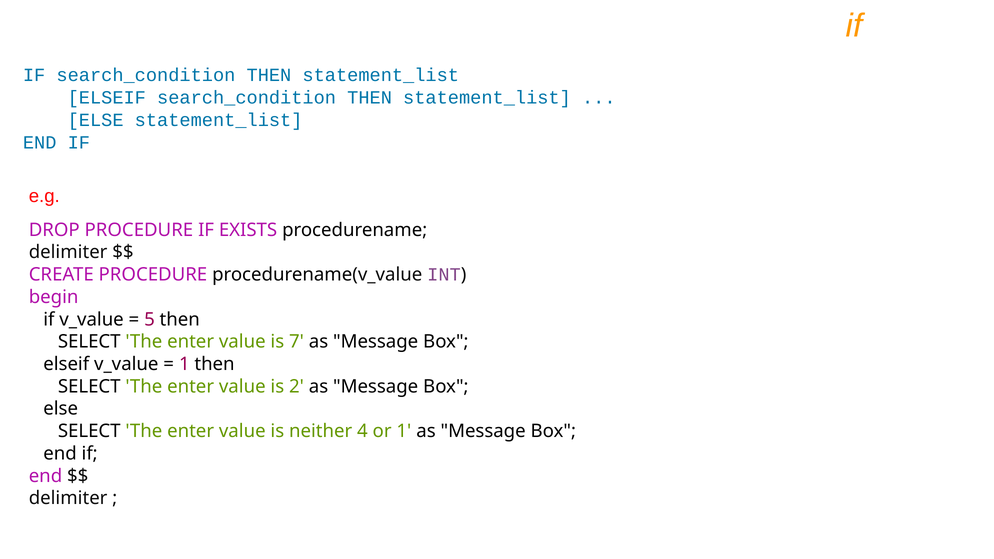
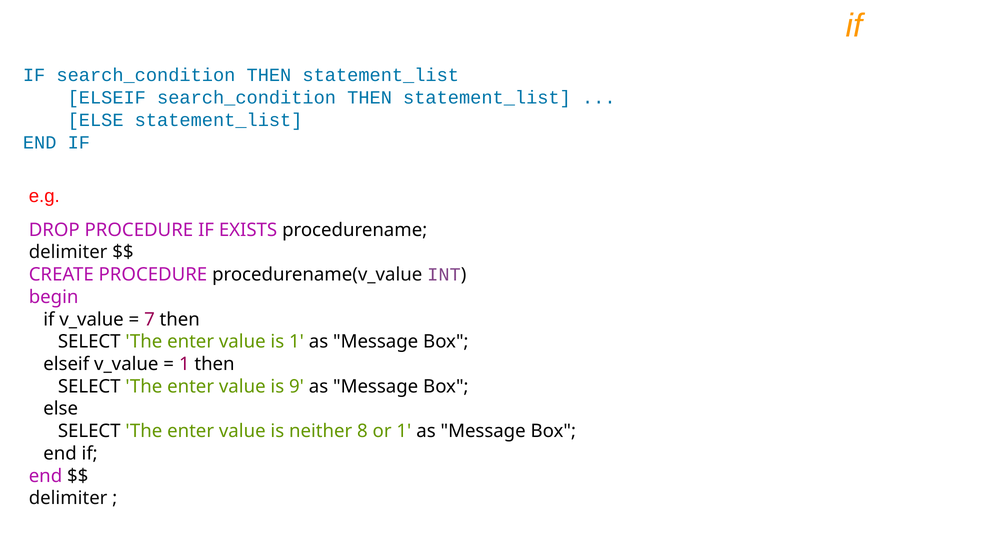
5: 5 -> 7
is 7: 7 -> 1
2: 2 -> 9
4: 4 -> 8
